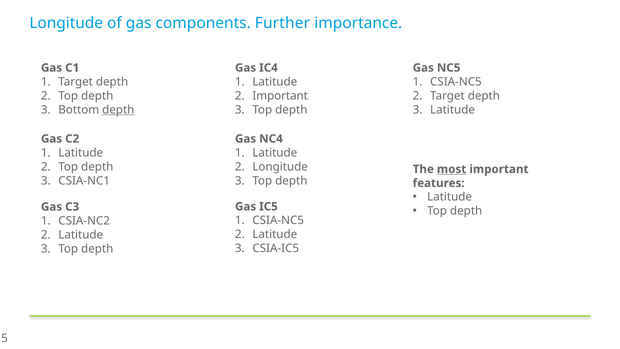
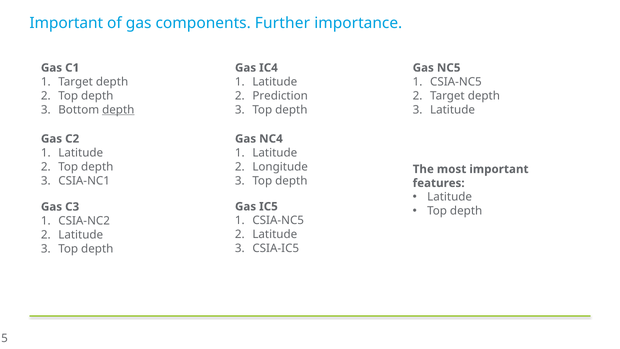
Longitude at (66, 23): Longitude -> Important
Important at (280, 96): Important -> Prediction
most underline: present -> none
